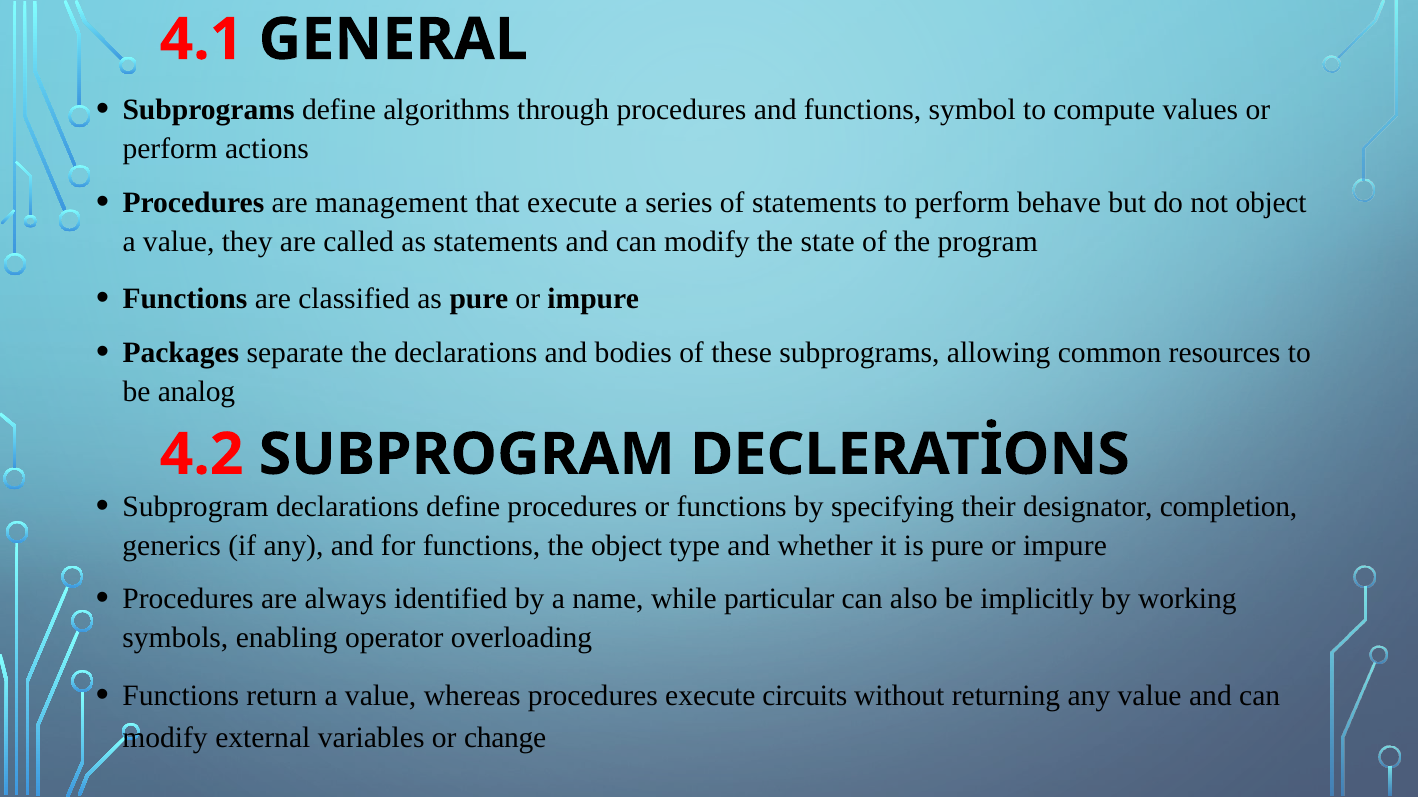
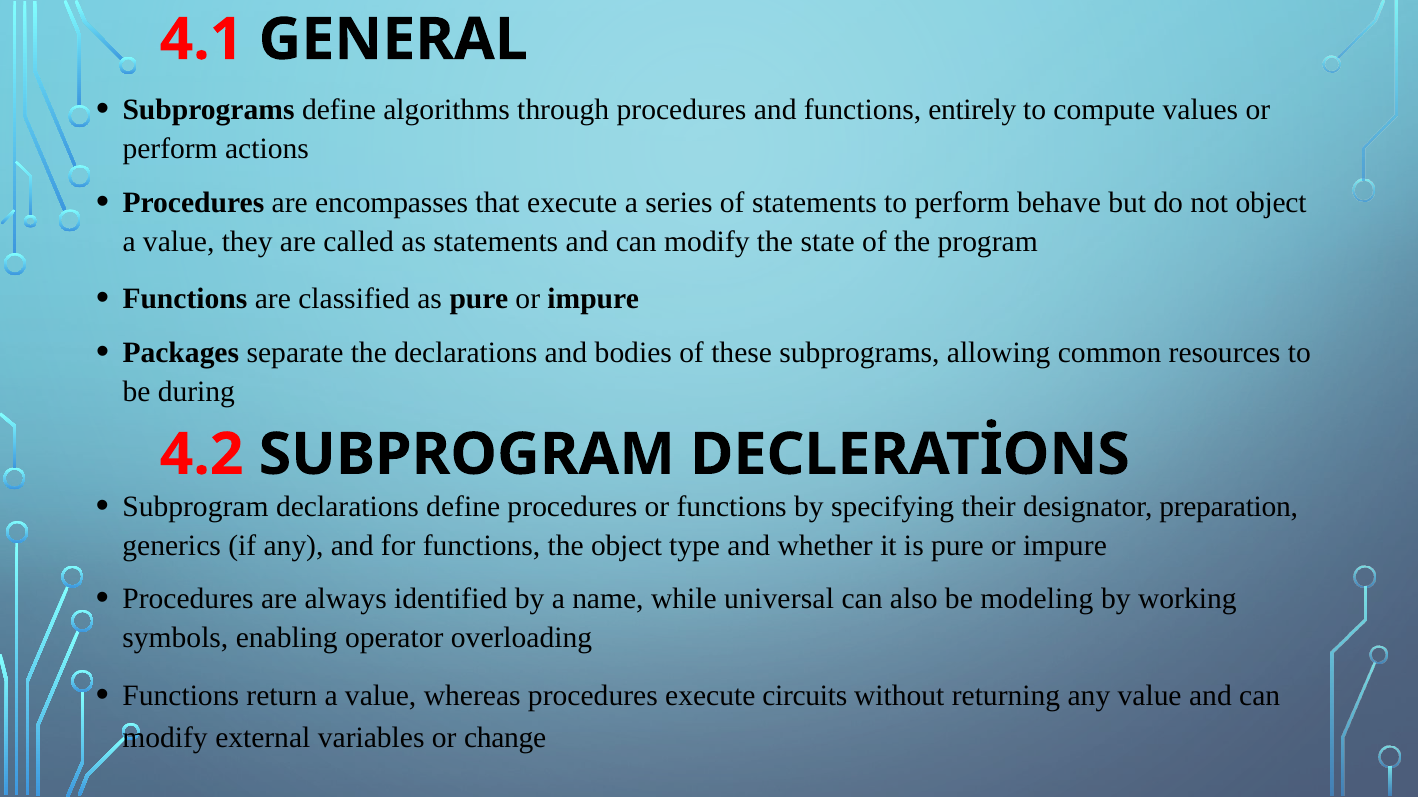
symbol: symbol -> entirely
management: management -> encompasses
analog: analog -> during
completion: completion -> preparation
particular: particular -> universal
implicitly: implicitly -> modeling
